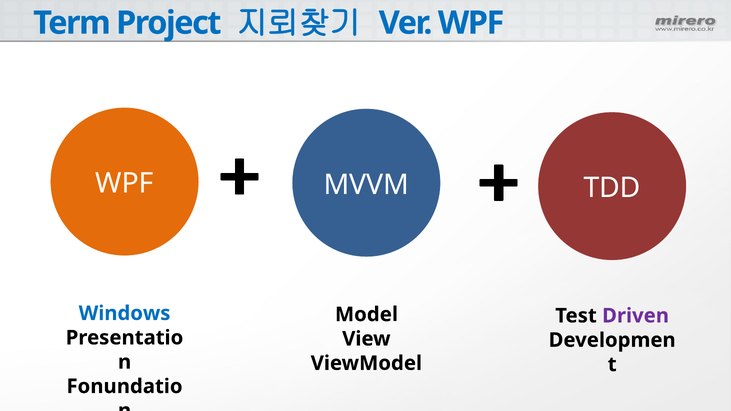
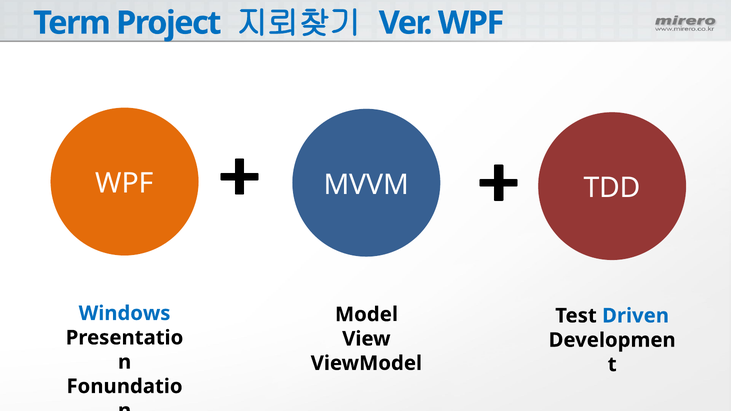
Driven colour: purple -> blue
